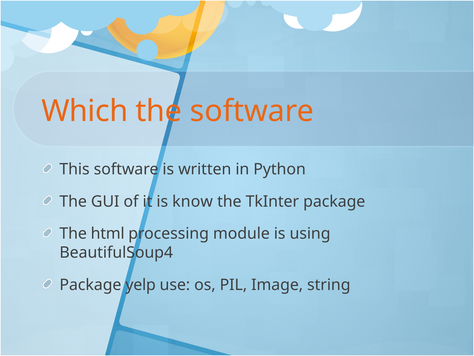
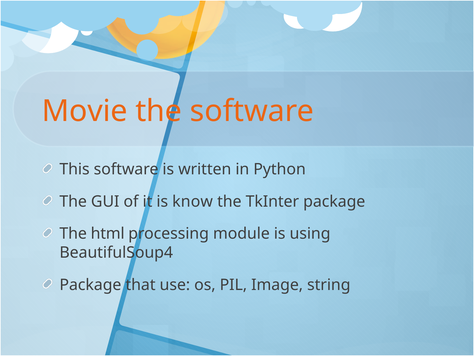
Which: Which -> Movie
yelp: yelp -> that
